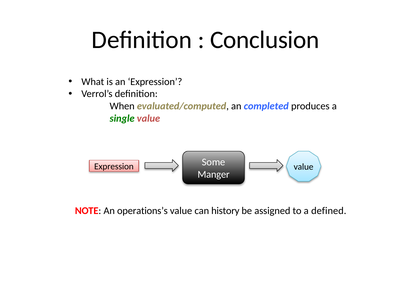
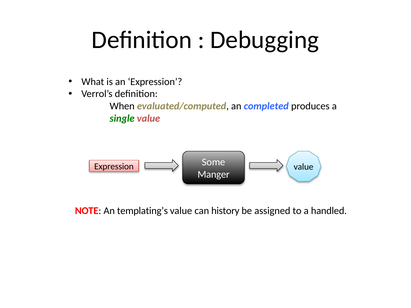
Conclusion: Conclusion -> Debugging
operations’s: operations’s -> templating’s
defined: defined -> handled
